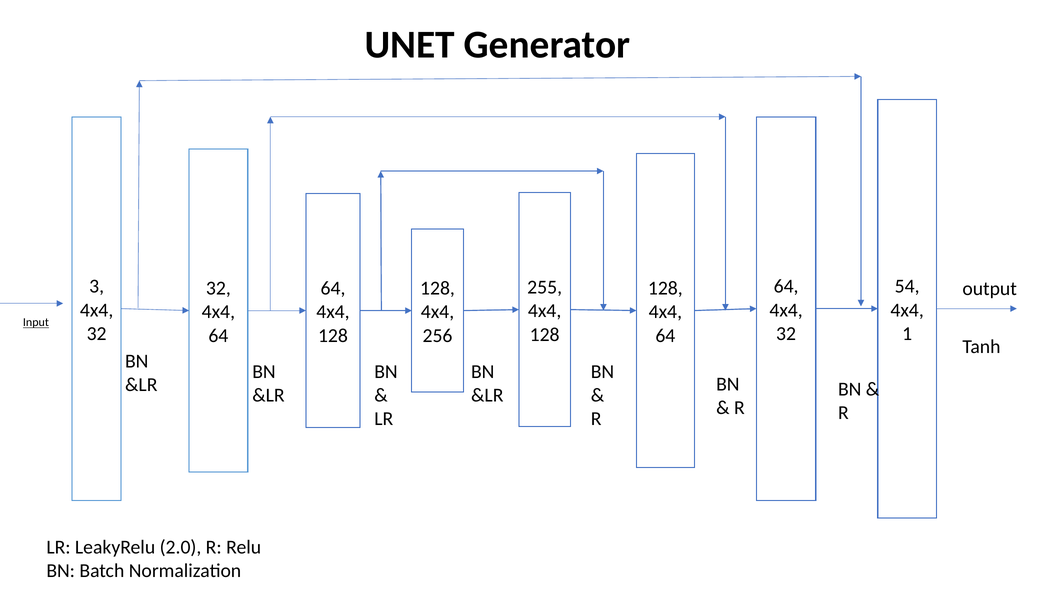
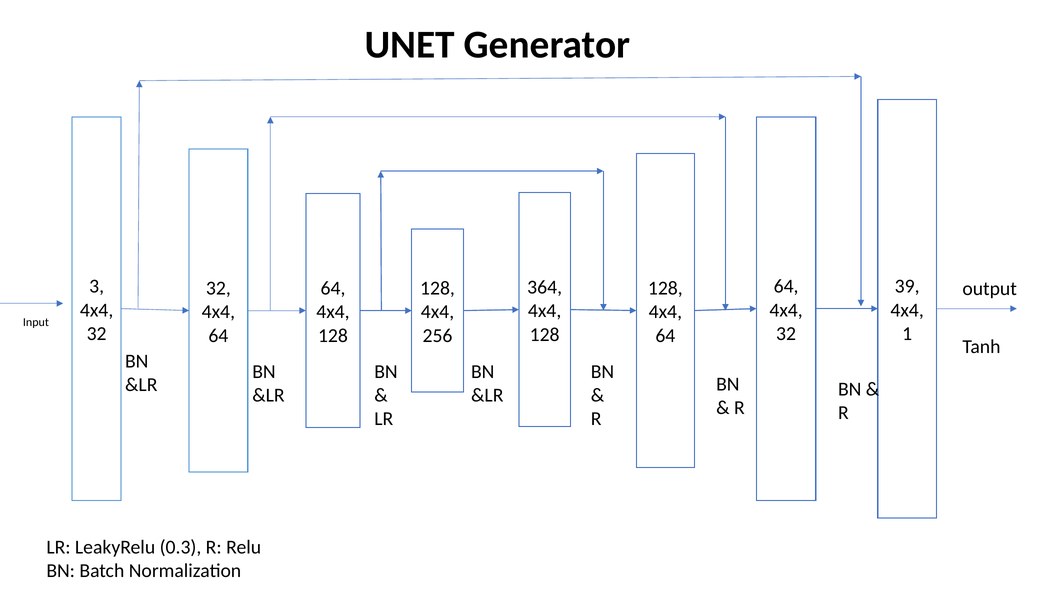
54: 54 -> 39
255: 255 -> 364
Input underline: present -> none
2.0: 2.0 -> 0.3
